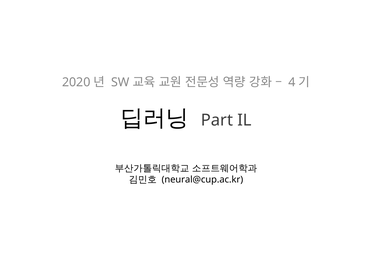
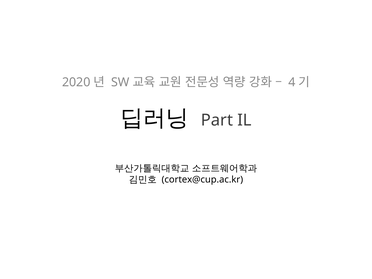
neural@cup.ac.kr: neural@cup.ac.kr -> cortex@cup.ac.kr
